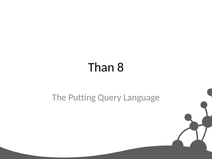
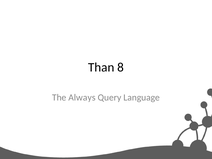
Putting: Putting -> Always
